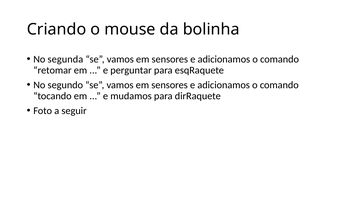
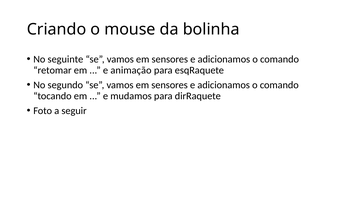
segunda: segunda -> seguinte
perguntar: perguntar -> animação
